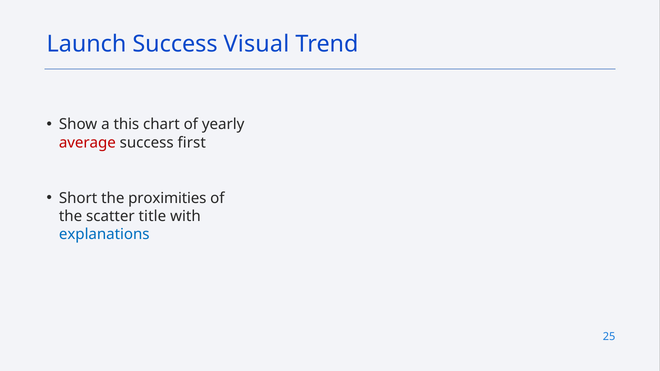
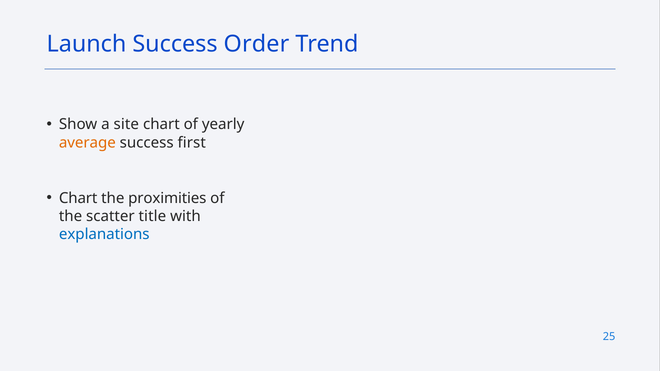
Visual: Visual -> Order
this: this -> site
average colour: red -> orange
Short at (78, 198): Short -> Chart
